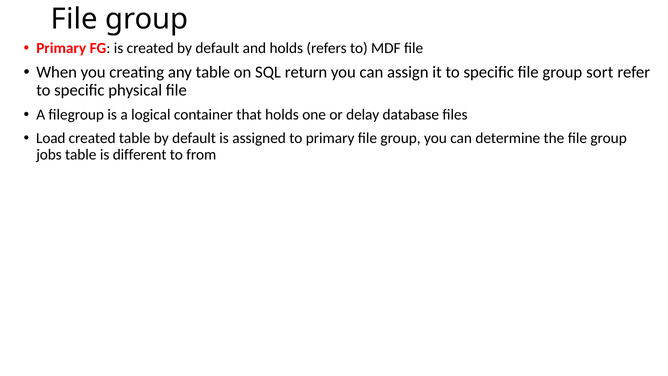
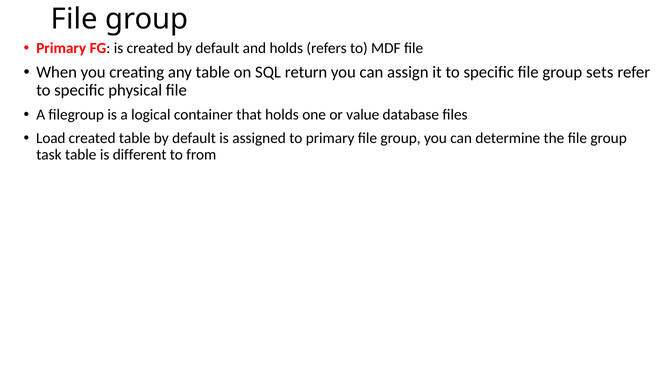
sort: sort -> sets
delay: delay -> value
jobs: jobs -> task
